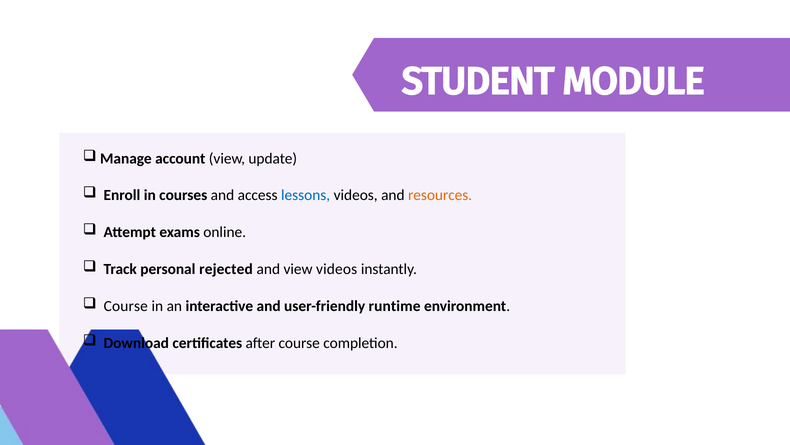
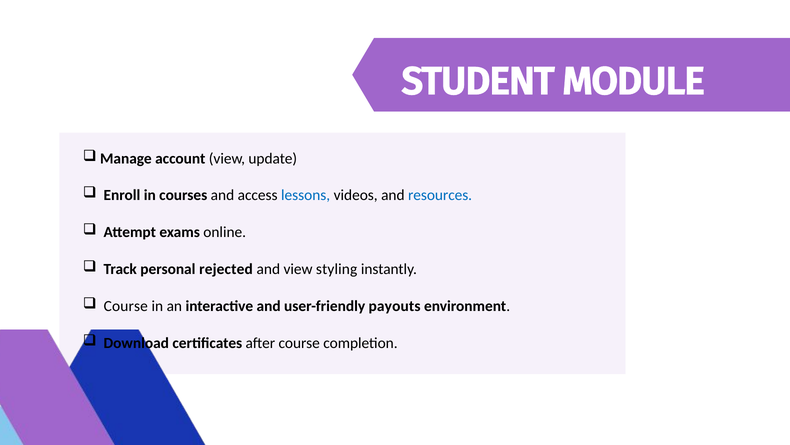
resources colour: orange -> blue
view videos: videos -> styling
runtime: runtime -> payouts
